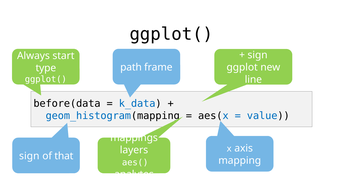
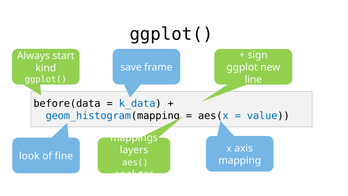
path: path -> save
type: type -> kind
sign at (29, 156): sign -> look
that: that -> fine
